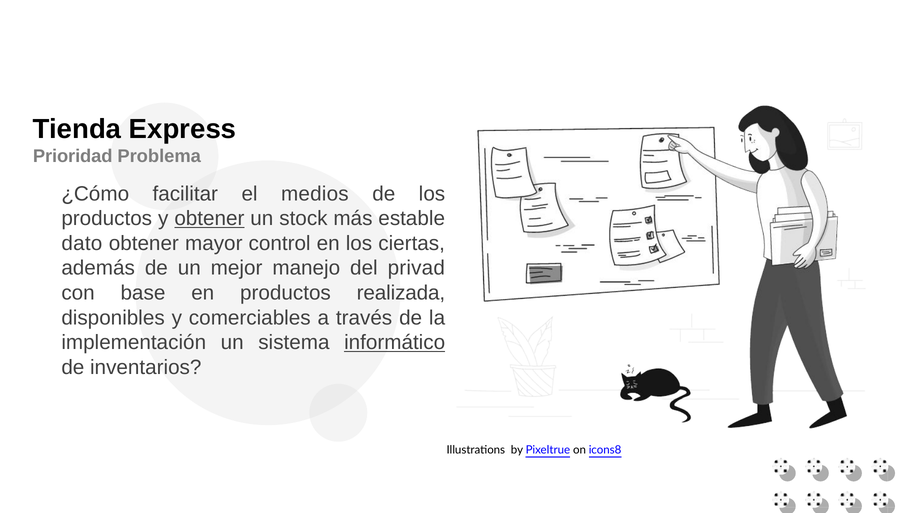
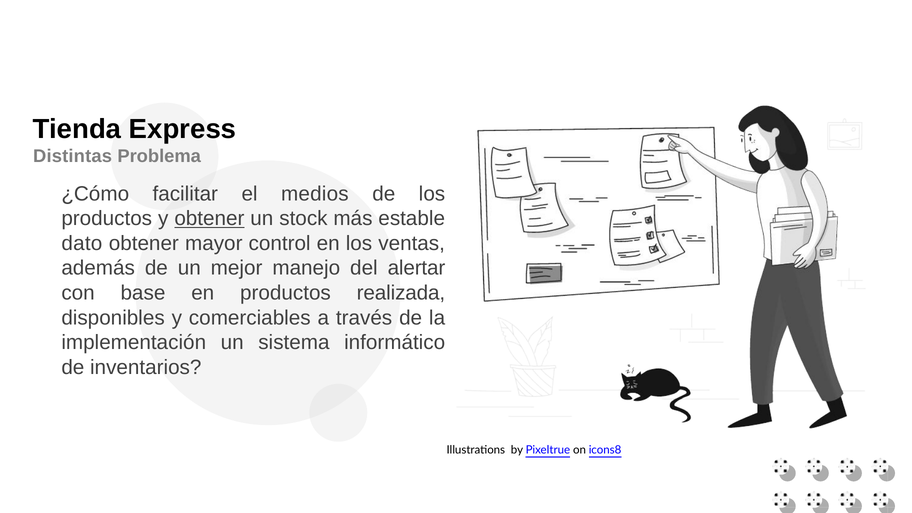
Prioridad: Prioridad -> Distintas
ciertas: ciertas -> ventas
privad: privad -> alertar
informático underline: present -> none
